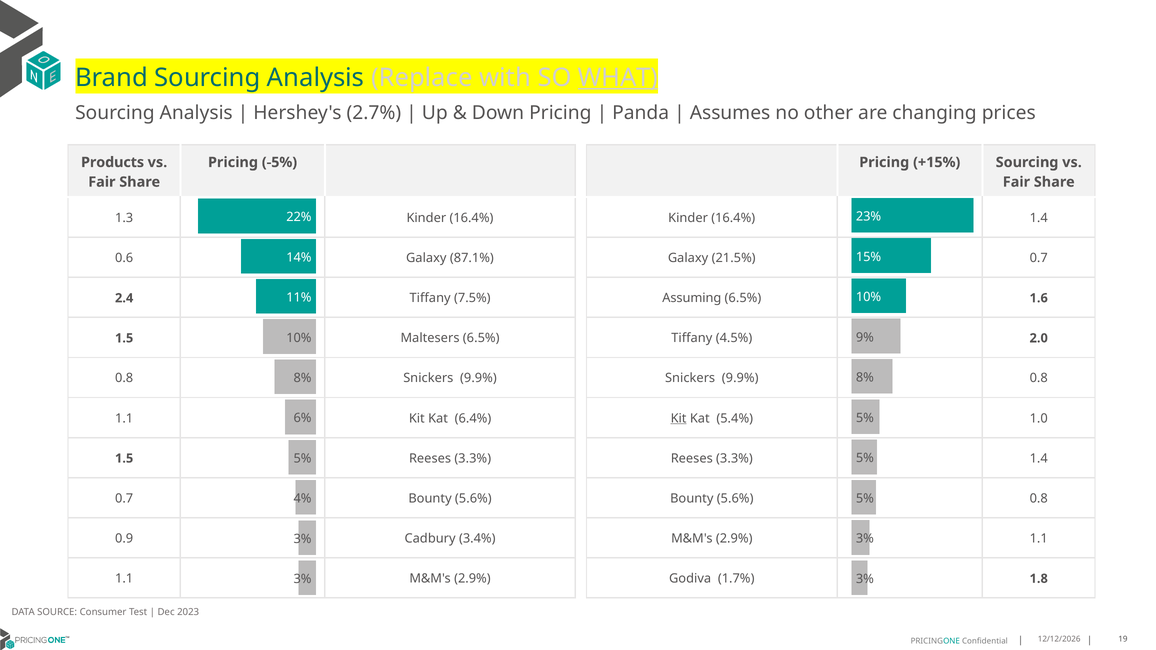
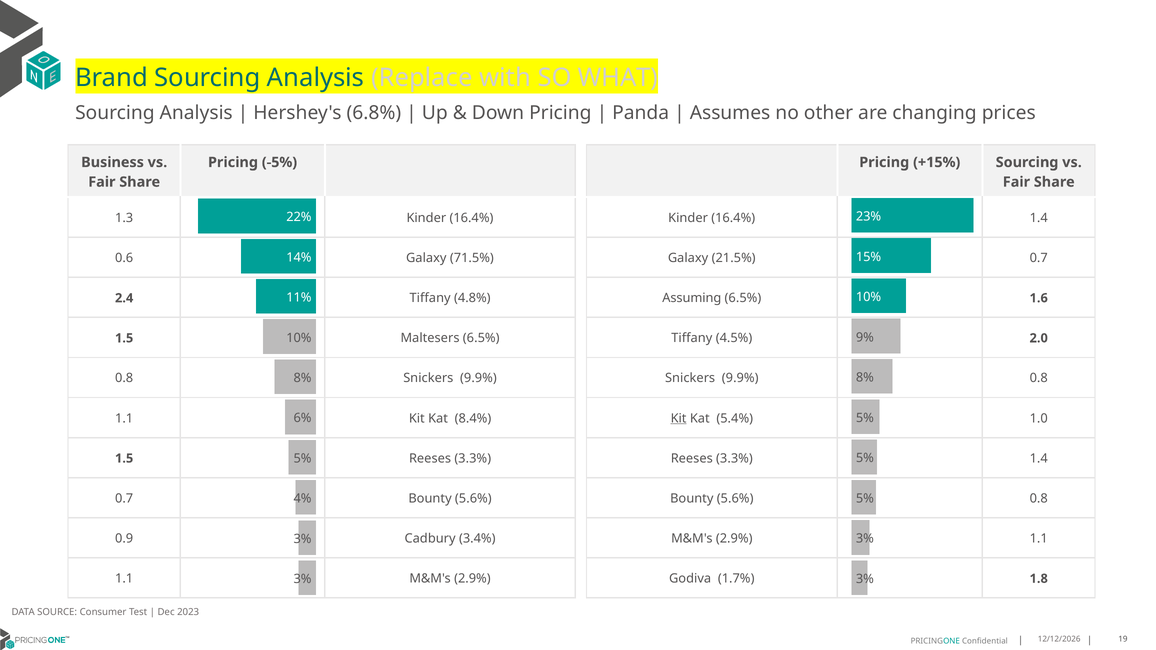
WHAT underline: present -> none
2.7%: 2.7% -> 6.8%
Products: Products -> Business
87.1%: 87.1% -> 71.5%
7.5%: 7.5% -> 4.8%
6.4%: 6.4% -> 8.4%
